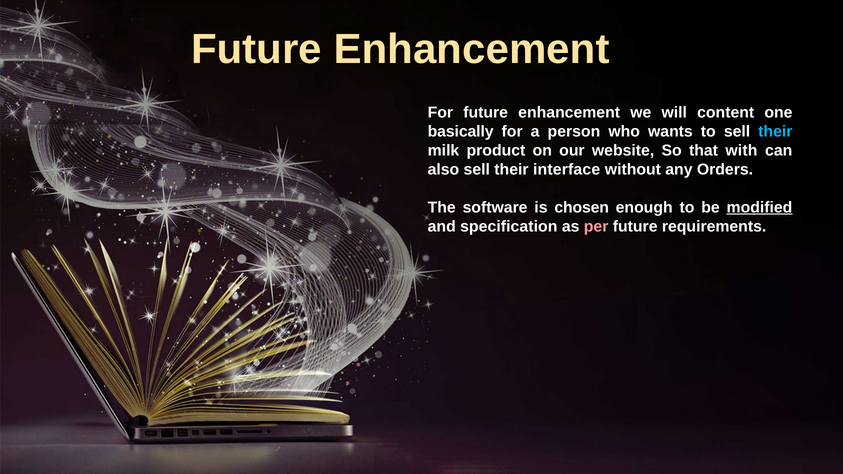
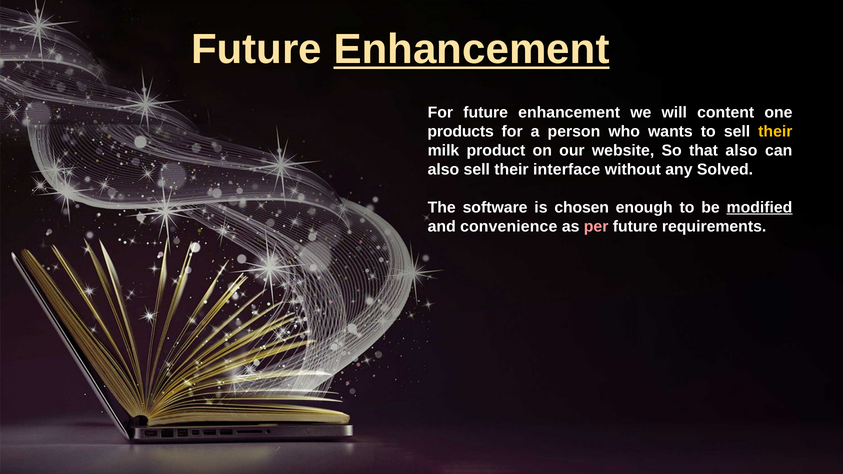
Enhancement at (472, 49) underline: none -> present
basically: basically -> products
their at (775, 132) colour: light blue -> yellow
that with: with -> also
Orders: Orders -> Solved
specification: specification -> convenience
